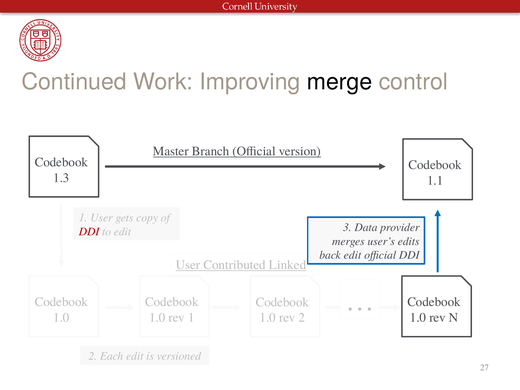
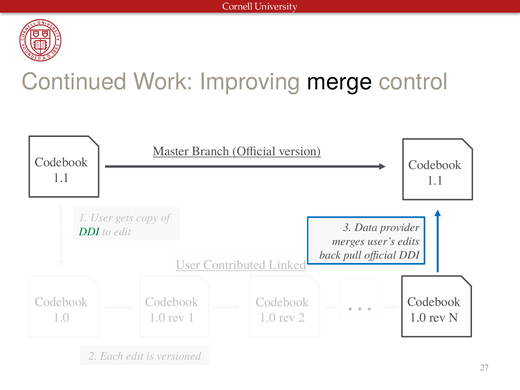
1.3 at (61, 178): 1.3 -> 1.1
DDI at (89, 232) colour: red -> green
back edit: edit -> pull
